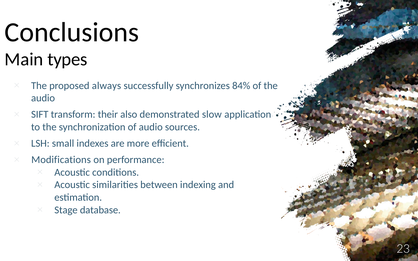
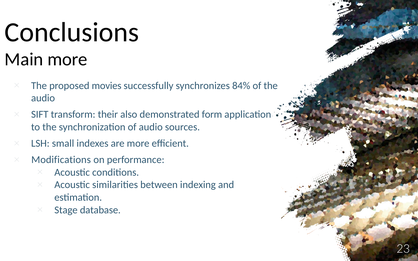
Main types: types -> more
always: always -> movies
slow: slow -> form
